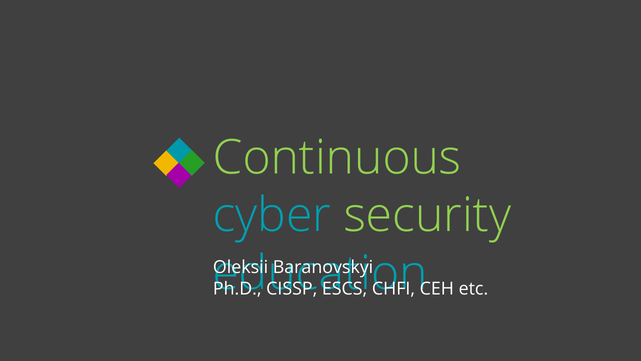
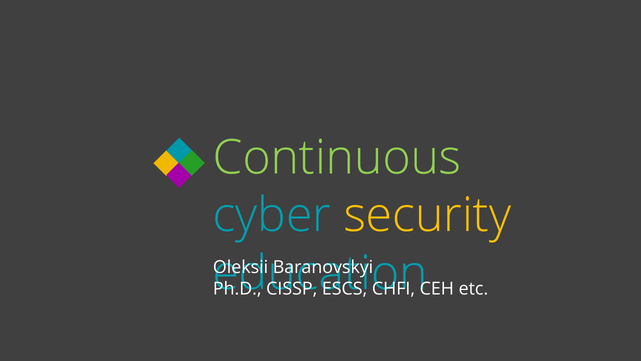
security colour: light green -> yellow
